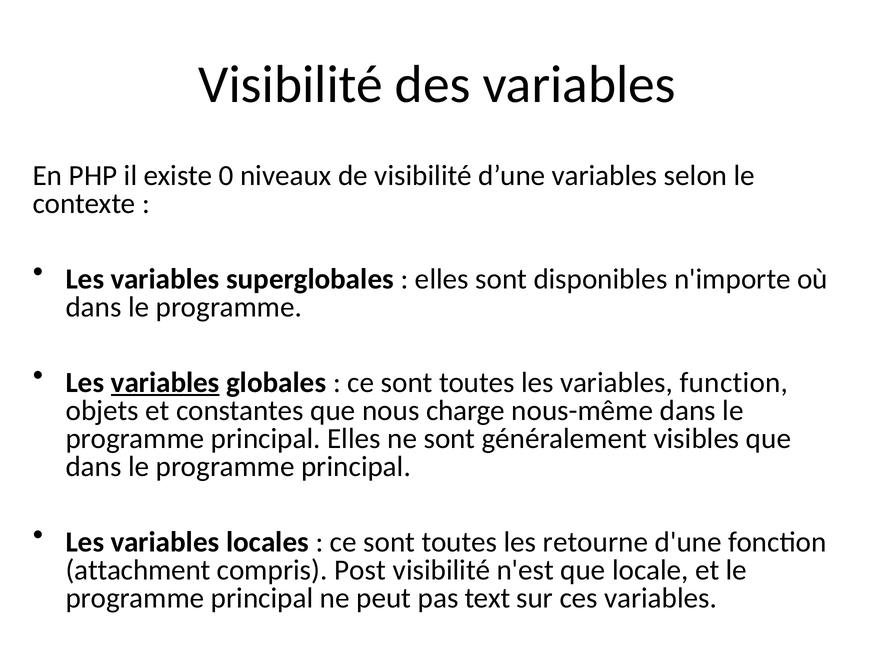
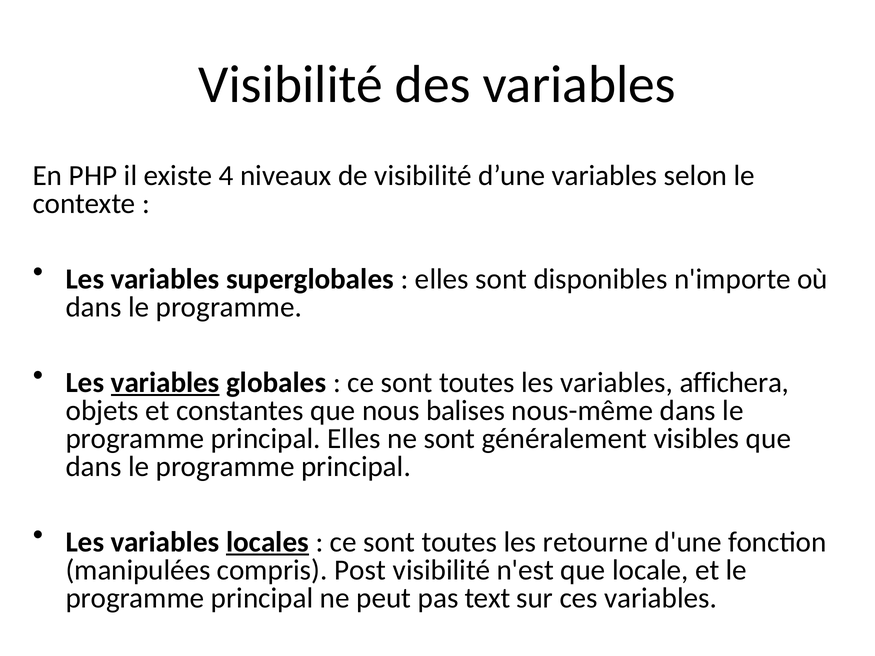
0: 0 -> 4
function: function -> affichera
charge: charge -> balises
locales underline: none -> present
attachment: attachment -> manipulées
